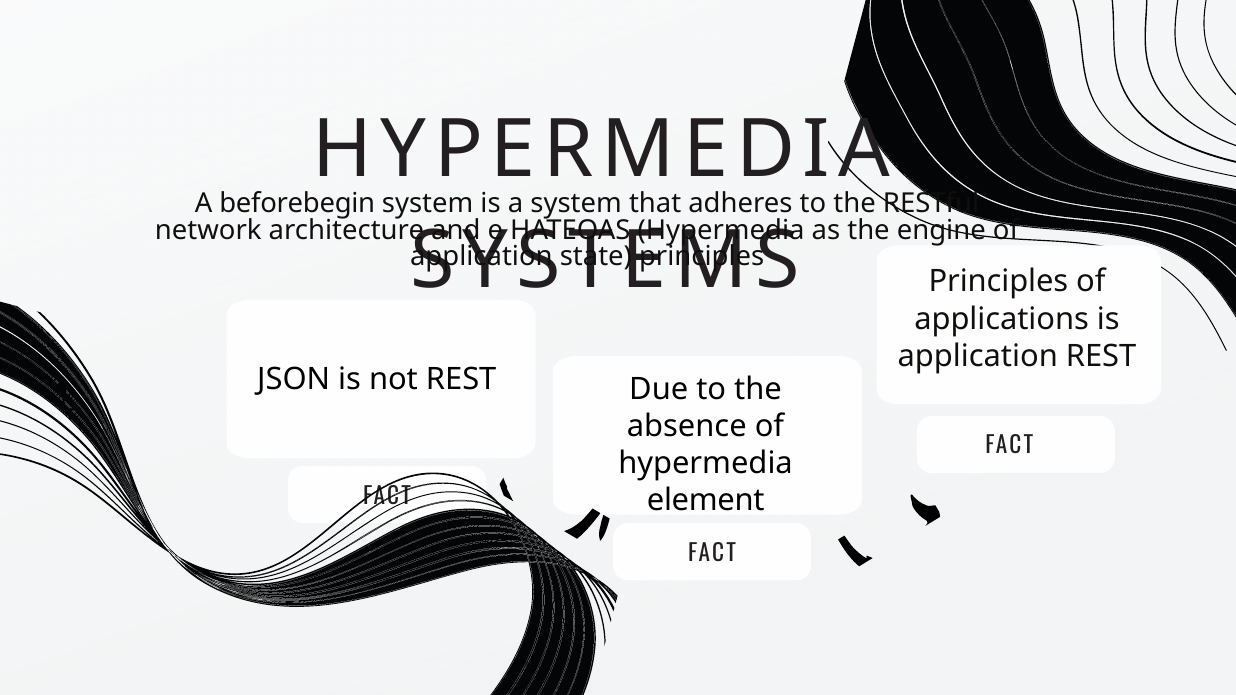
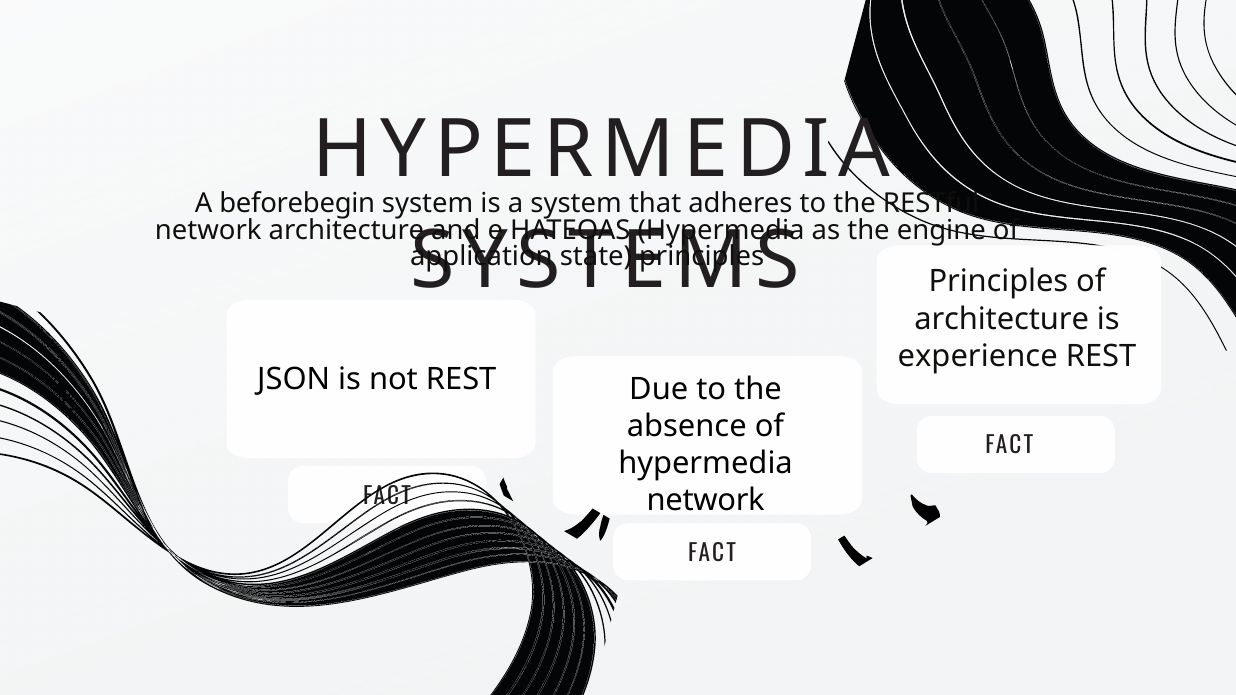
applications at (1002, 319): applications -> architecture
application at (978, 356): application -> experience
element at (706, 500): element -> network
